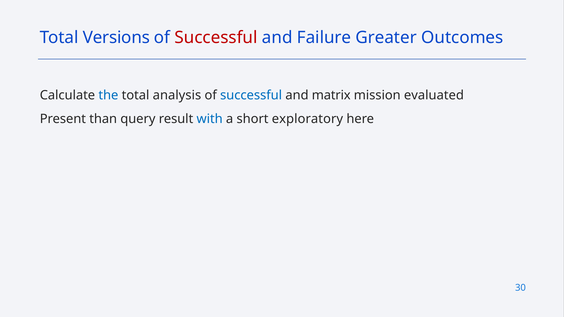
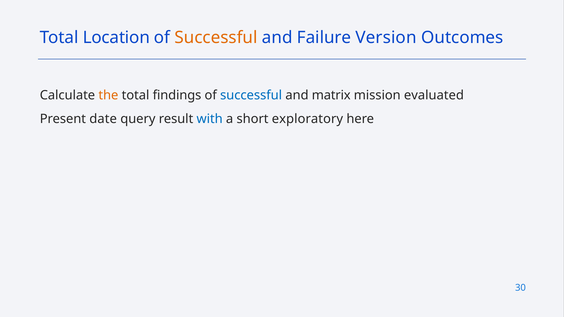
Versions: Versions -> Location
Successful at (216, 38) colour: red -> orange
Greater: Greater -> Version
the colour: blue -> orange
analysis: analysis -> findings
than: than -> date
